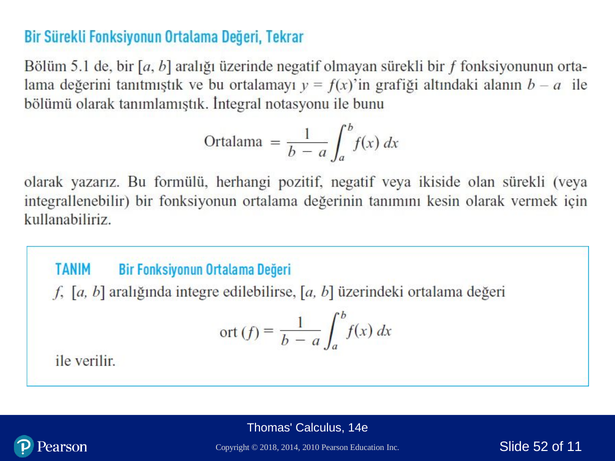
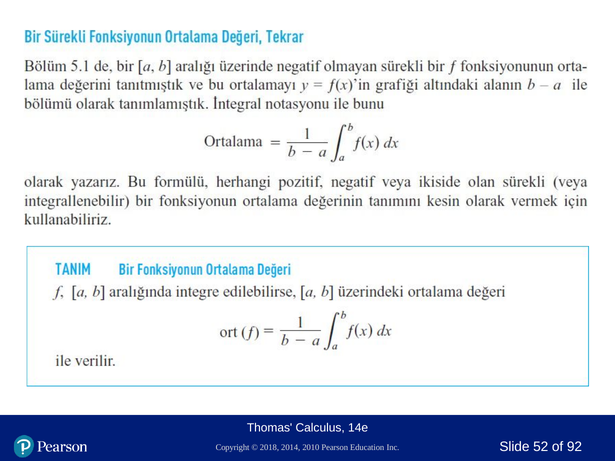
11: 11 -> 92
